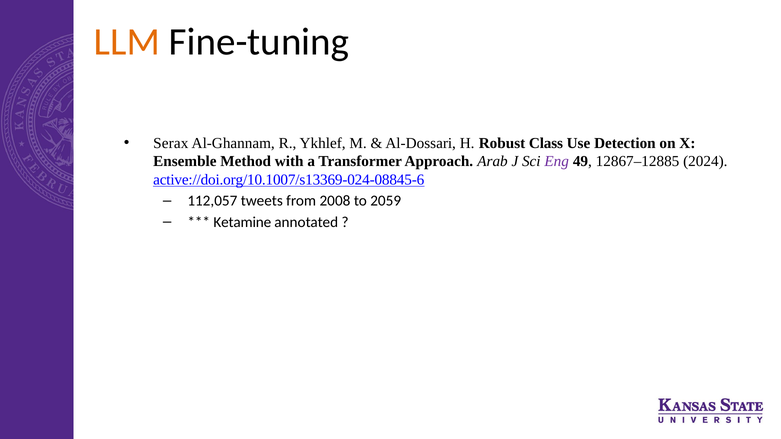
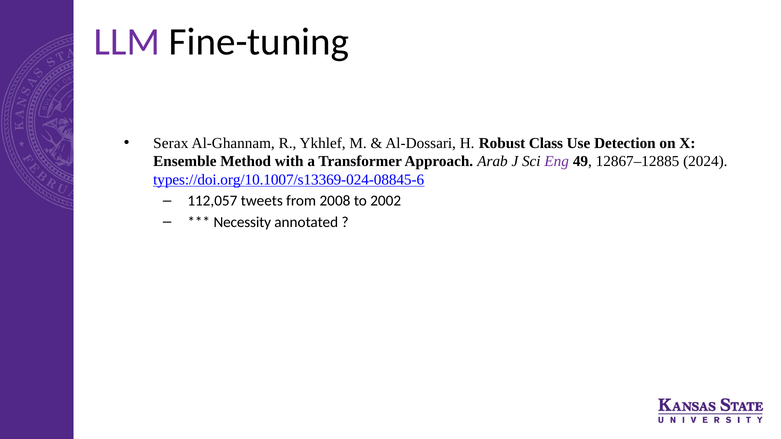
LLM colour: orange -> purple
active://doi.org/10.1007/s13369-024-08845-6: active://doi.org/10.1007/s13369-024-08845-6 -> types://doi.org/10.1007/s13369-024-08845-6
2059: 2059 -> 2002
Ketamine: Ketamine -> Necessity
